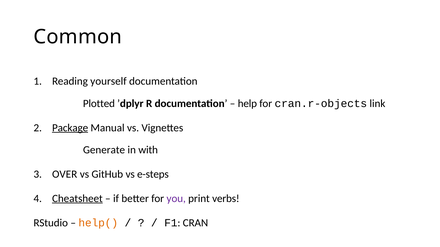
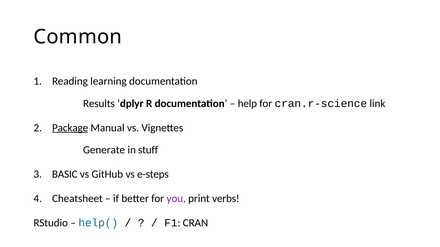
yourself: yourself -> learning
Plotted: Plotted -> Results
cran.r-objects: cran.r-objects -> cran.r-science
with: with -> stuff
OVER: OVER -> BASIC
Cheatsheet underline: present -> none
help( colour: orange -> blue
